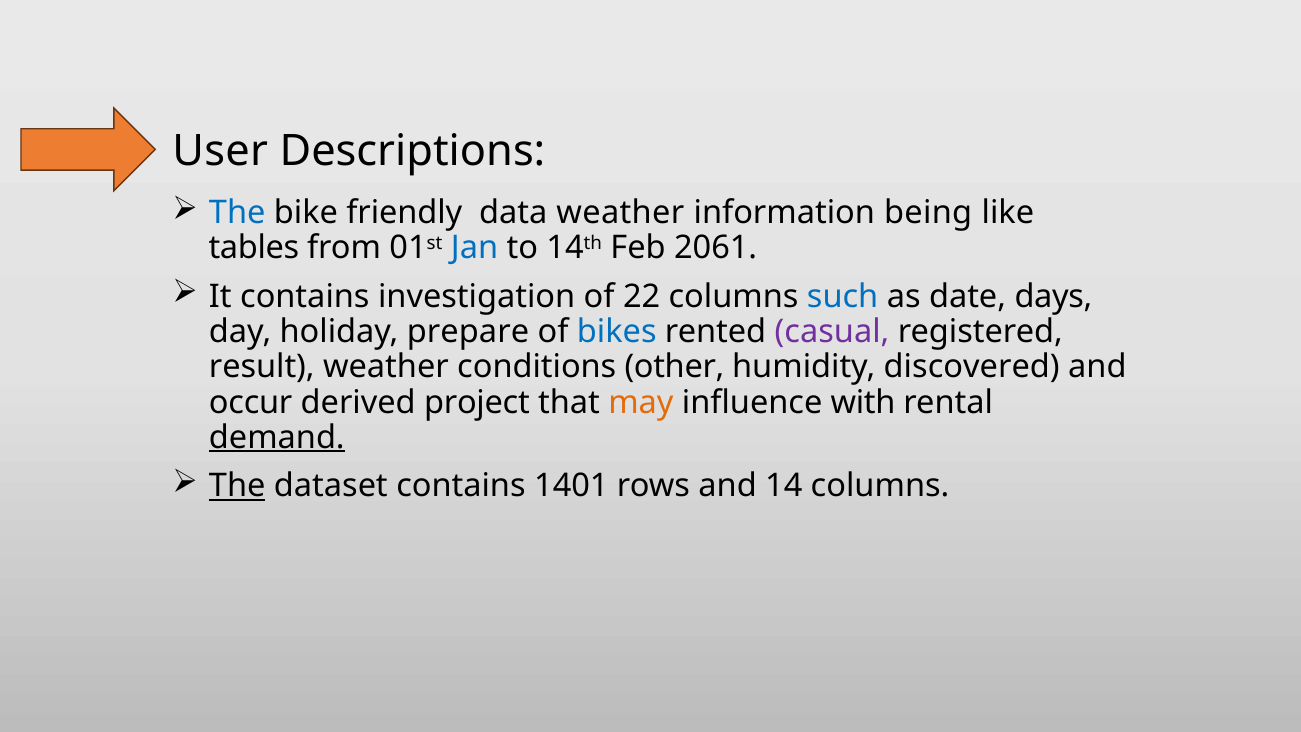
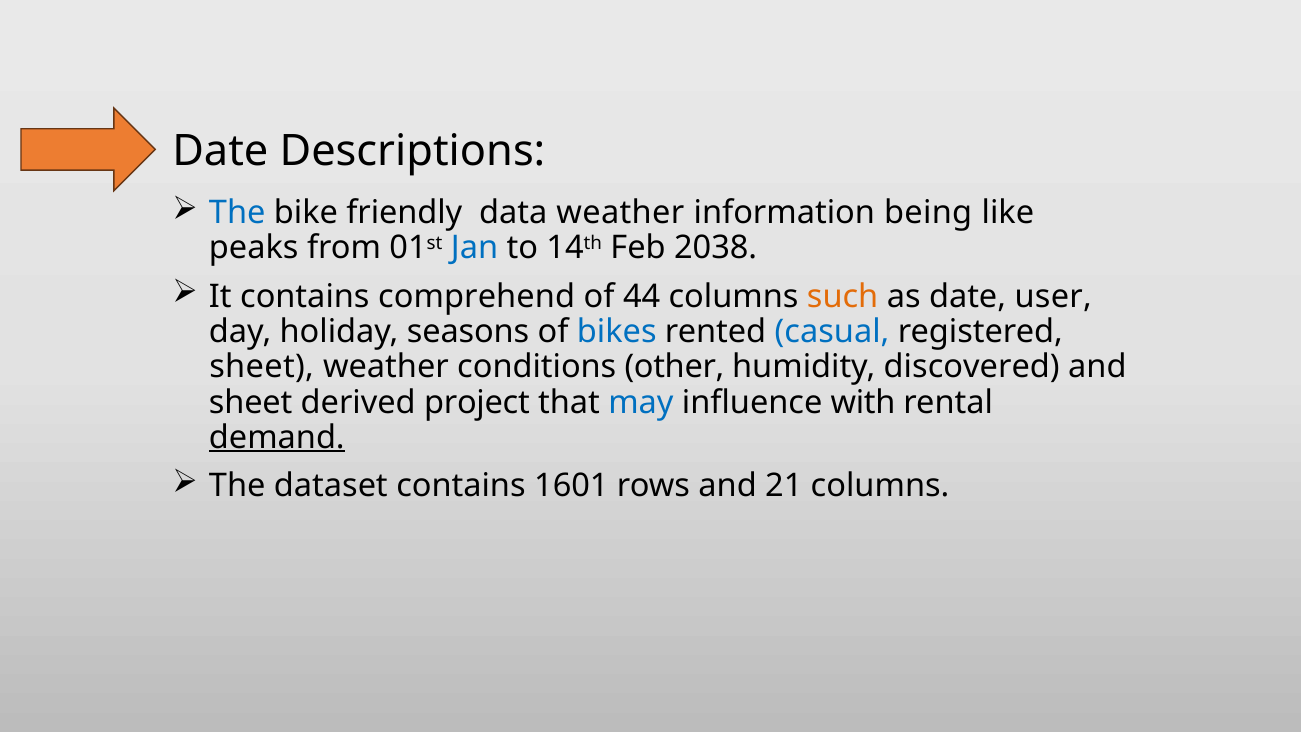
User at (220, 151): User -> Date
tables: tables -> peaks
2061: 2061 -> 2038
investigation: investigation -> comprehend
22: 22 -> 44
such colour: blue -> orange
days: days -> user
prepare: prepare -> seasons
casual colour: purple -> blue
result at (262, 367): result -> sheet
occur at (251, 402): occur -> sheet
may colour: orange -> blue
The at (237, 486) underline: present -> none
1401: 1401 -> 1601
14: 14 -> 21
